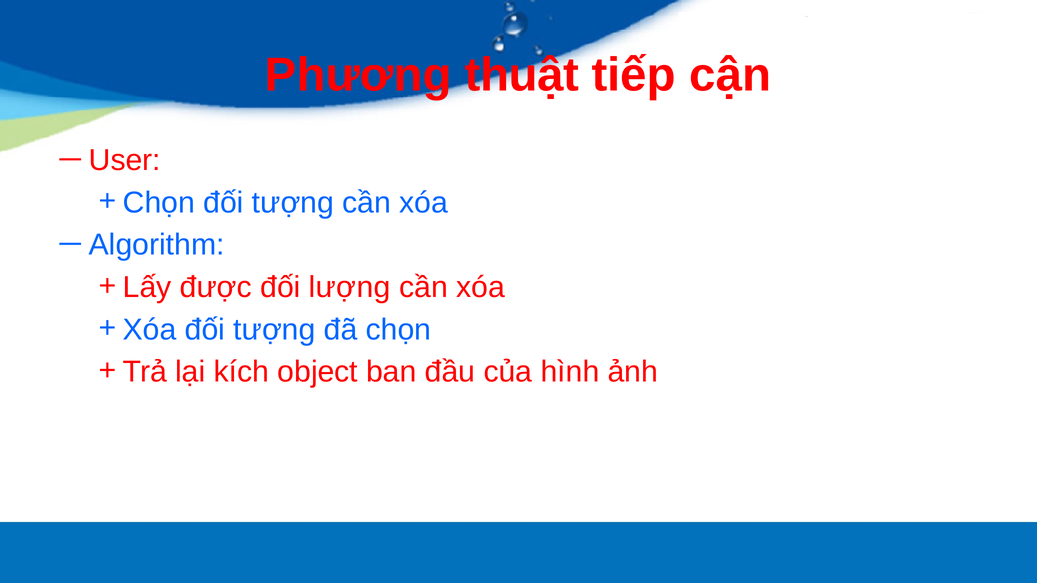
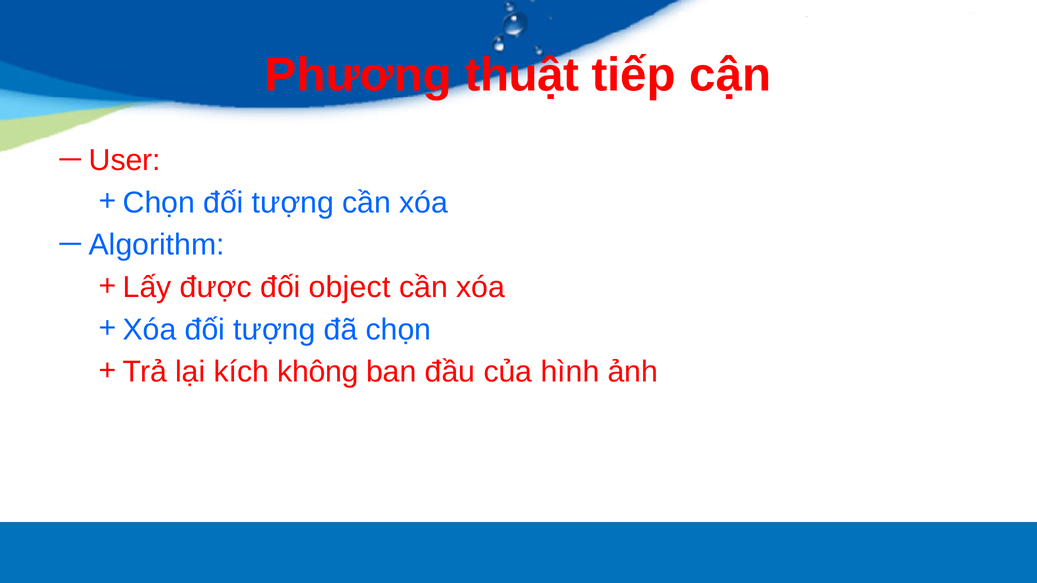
lượng: lượng -> object
object: object -> không
